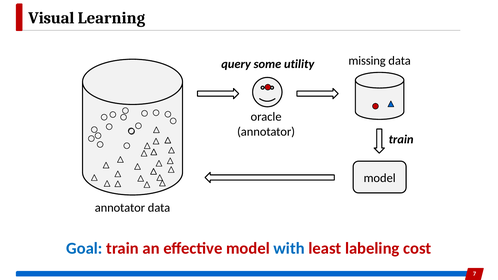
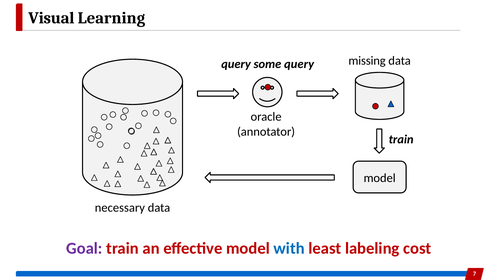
some utility: utility -> query
annotator at (120, 208): annotator -> necessary
Goal colour: blue -> purple
